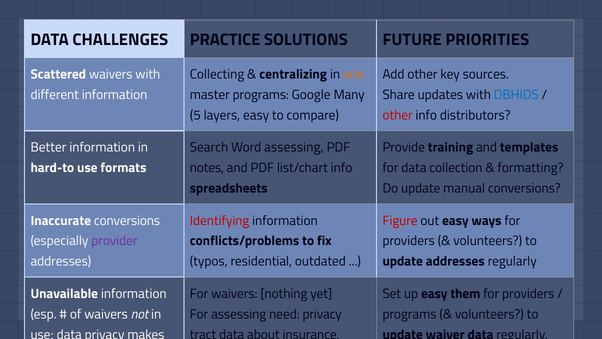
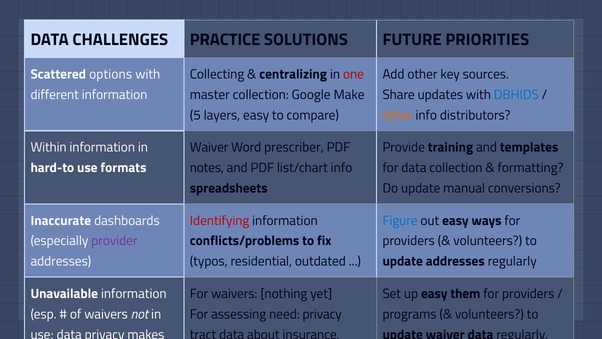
Scattered waivers: waivers -> options
one colour: orange -> red
master programs: programs -> collection
Many: Many -> Make
other at (398, 115) colour: red -> orange
Better: Better -> Within
Search at (209, 147): Search -> Waiver
Word assessing: assessing -> prescriber
Inaccurate conversions: conversions -> dashboards
Figure colour: red -> blue
